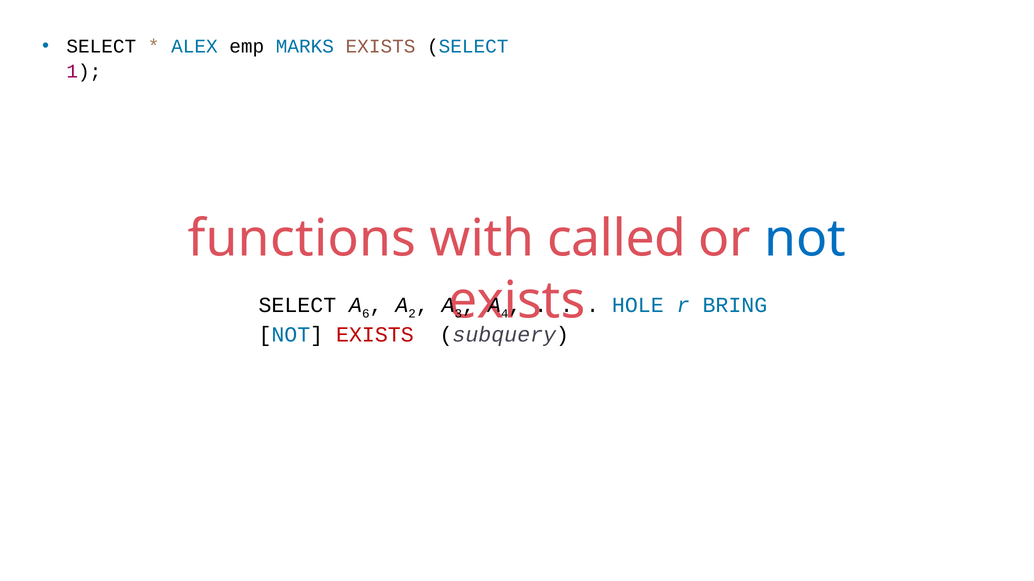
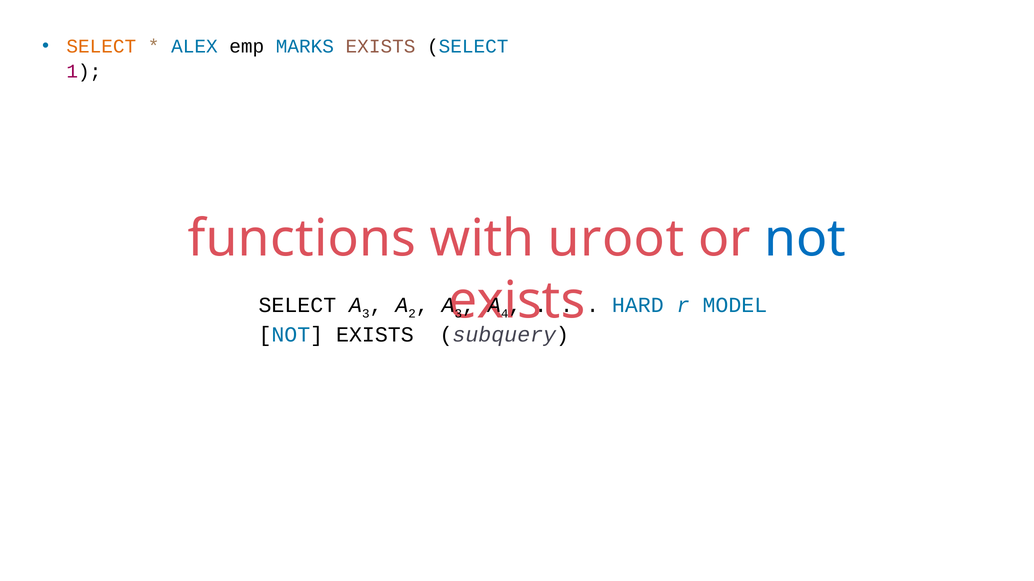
SELECT at (101, 47) colour: black -> orange
called: called -> uroot
6 at (366, 314): 6 -> 3
HOLE: HOLE -> HARD
BRING: BRING -> MODEL
EXISTS at (375, 335) colour: red -> black
